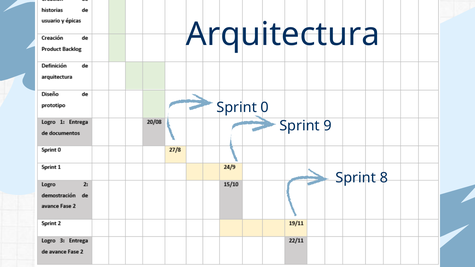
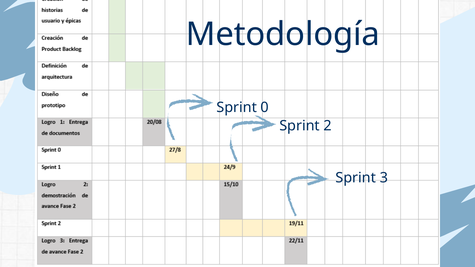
Arquitectura: Arquitectura -> Metodología
9: 9 -> 2
8: 8 -> 3
